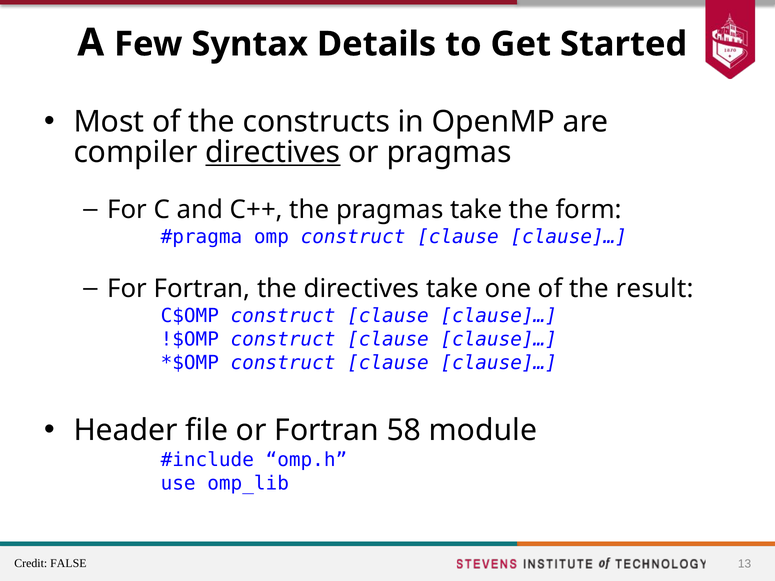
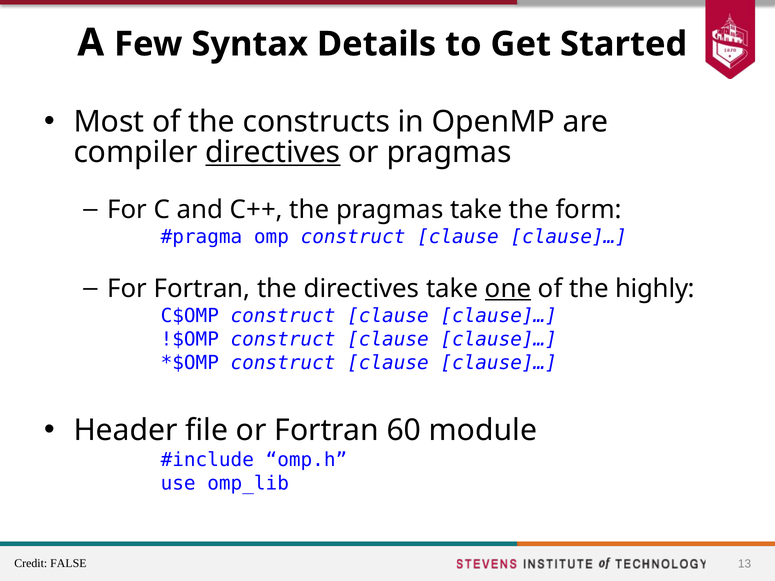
one underline: none -> present
result: result -> highly
58: 58 -> 60
